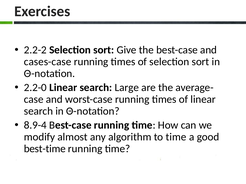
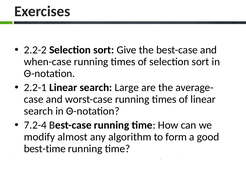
cases-case: cases-case -> when-case
2.2-0: 2.2-0 -> 2.2-1
8.9-4: 8.9-4 -> 7.2-4
to time: time -> form
